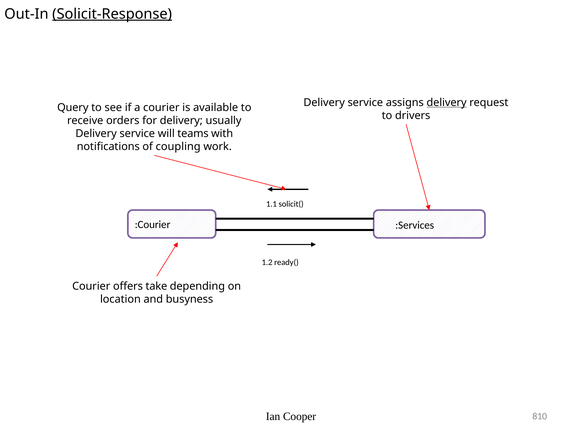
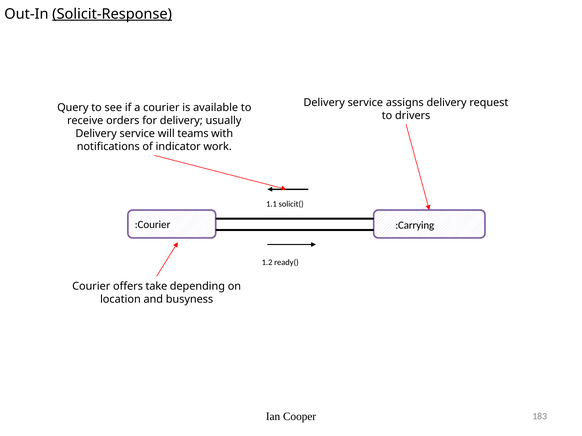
delivery at (447, 103) underline: present -> none
coupling: coupling -> indicator
:Services: :Services -> :Carrying
810: 810 -> 183
